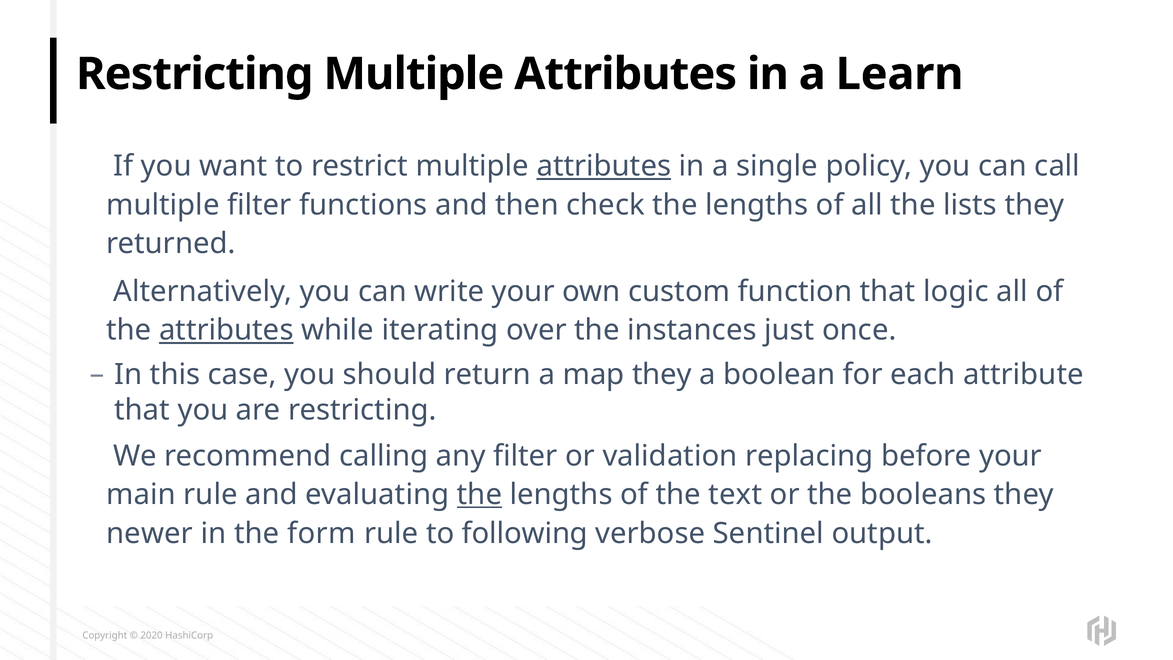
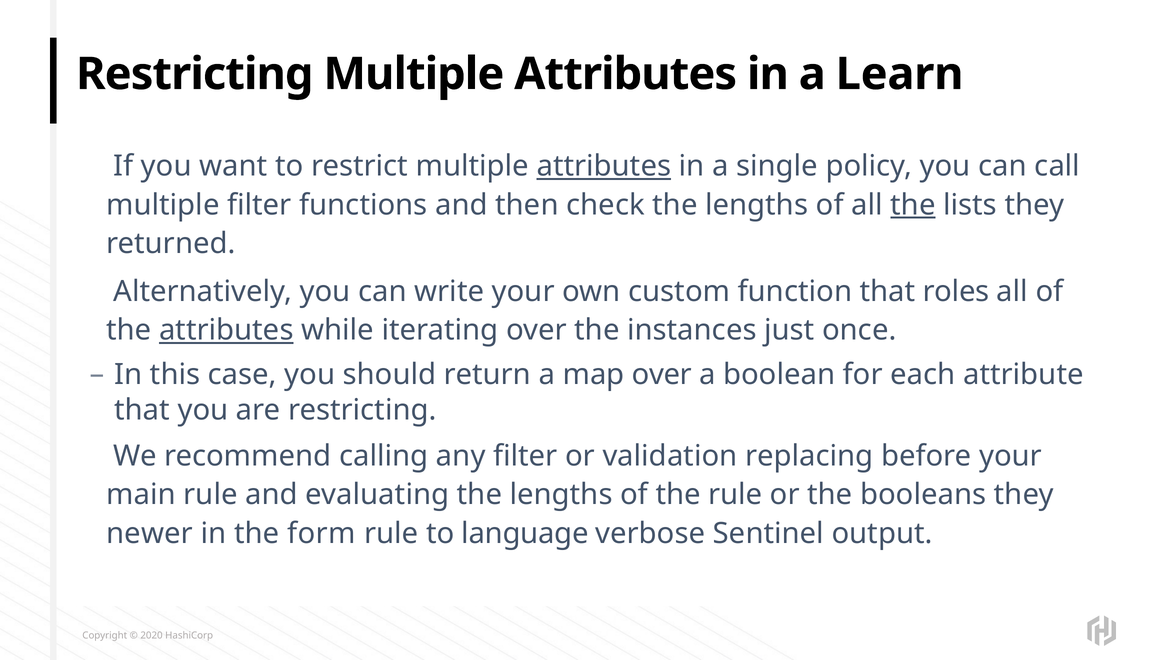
the at (913, 205) underline: none -> present
logic: logic -> roles
map they: they -> over
the at (479, 494) underline: present -> none
the text: text -> rule
following: following -> language
